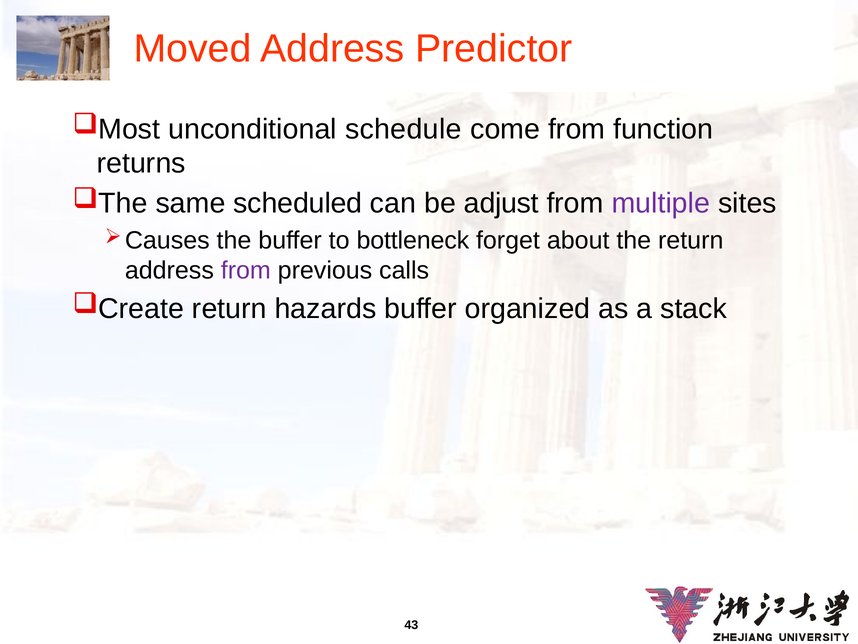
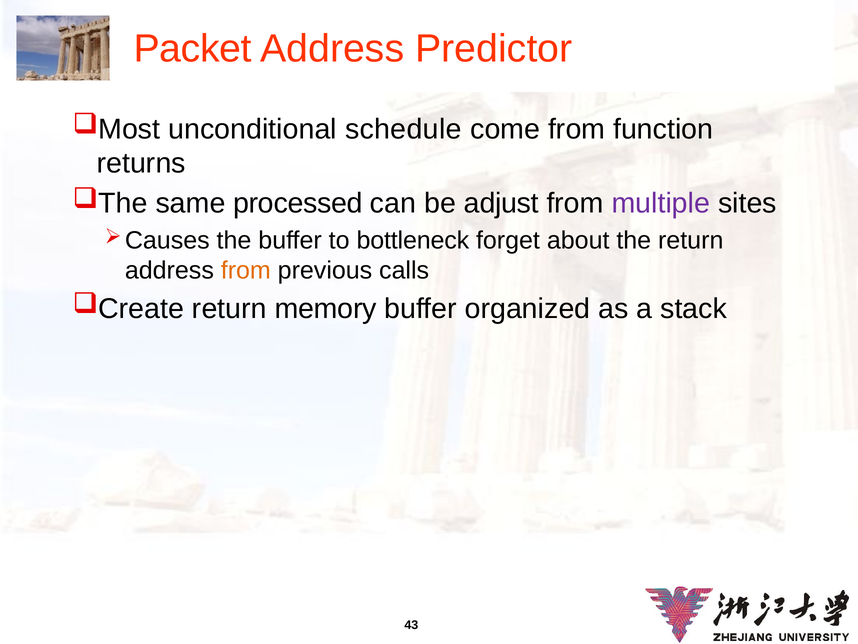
Moved: Moved -> Packet
scheduled: scheduled -> processed
from at (246, 270) colour: purple -> orange
hazards: hazards -> memory
